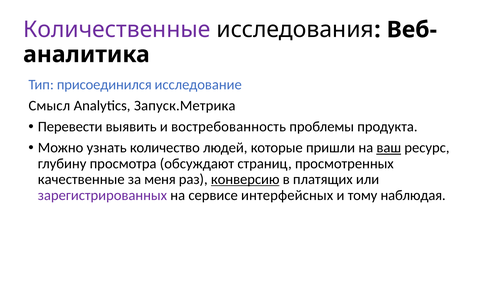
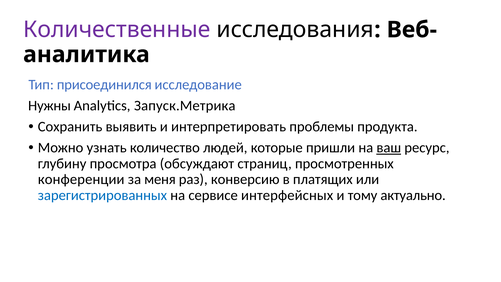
Смысл: Смысл -> Нужны
Перевести: Перевести -> Сохранить
востребованность: востребованность -> интерпретировать
качественные: качественные -> конференции
конверсию underline: present -> none
зарегистрированных colour: purple -> blue
наблюдая: наблюдая -> актуально
